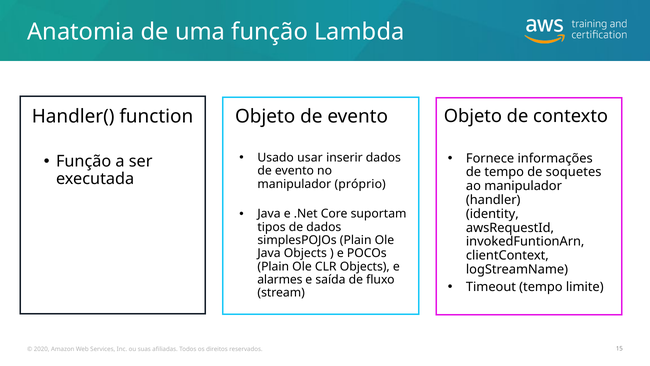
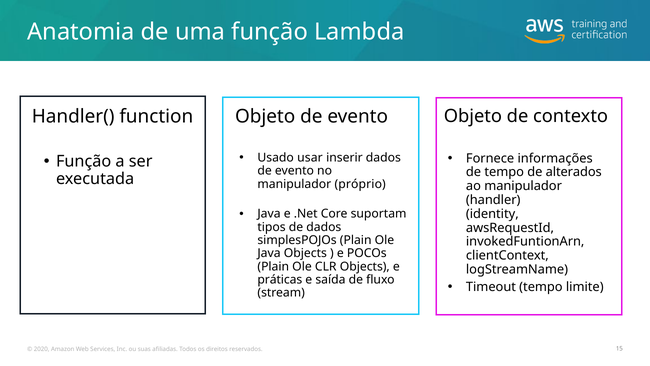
soquetes: soquetes -> alterados
alarmes: alarmes -> práticas
